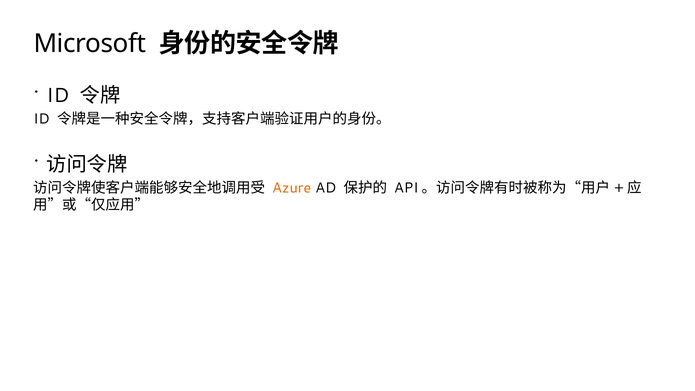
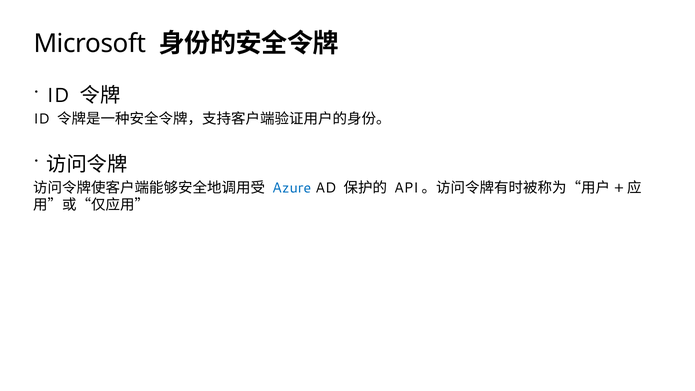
Azure colour: orange -> blue
